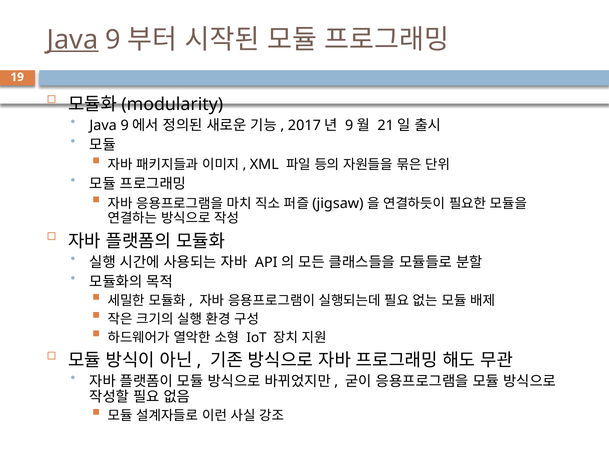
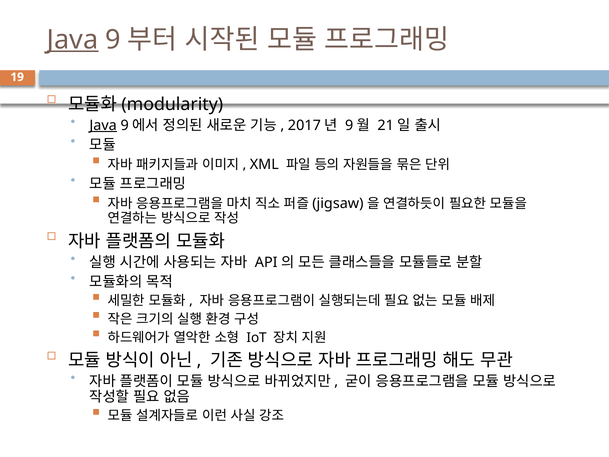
Java at (103, 125) underline: none -> present
